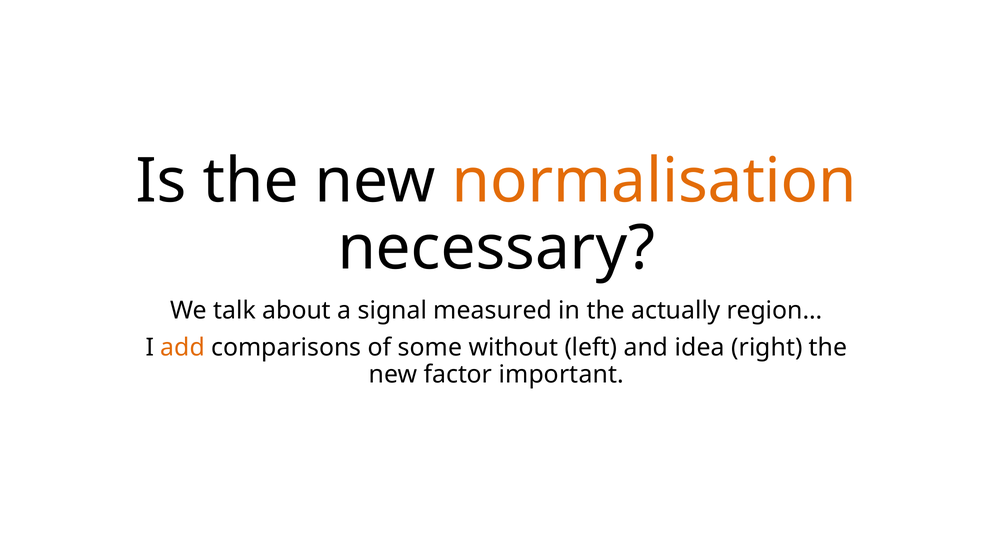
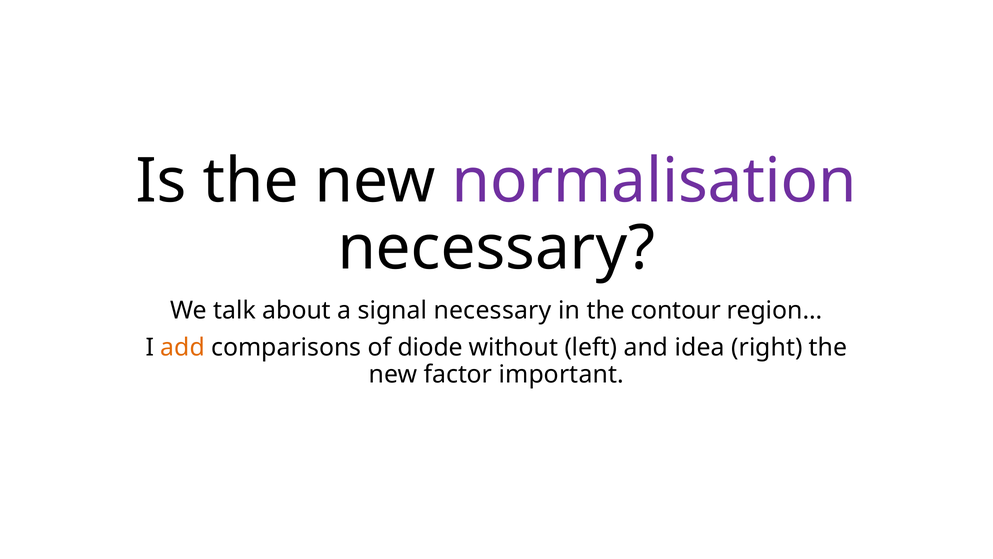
normalisation colour: orange -> purple
signal measured: measured -> necessary
actually: actually -> contour
some: some -> diode
